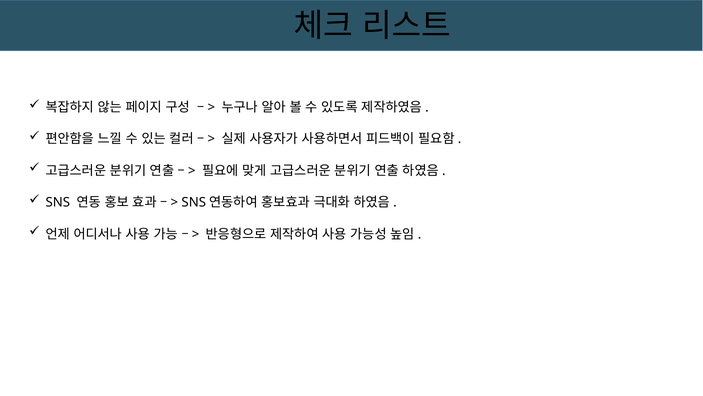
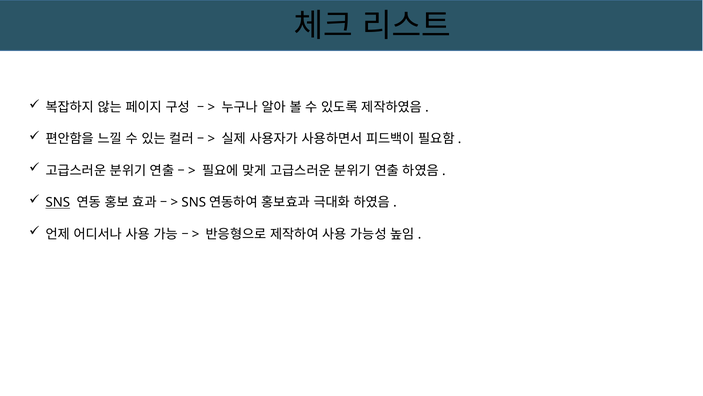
SNS underline: none -> present
